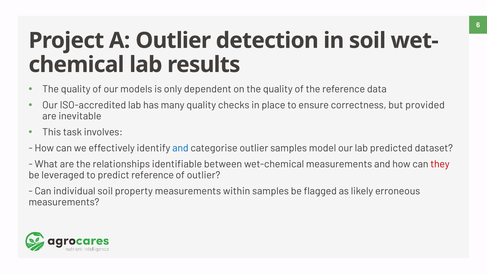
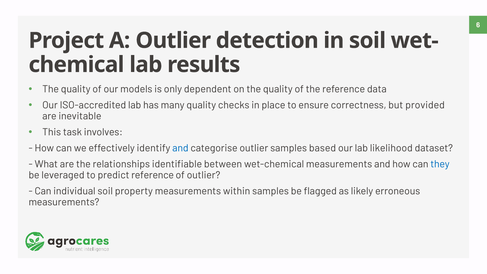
model: model -> based
predicted: predicted -> likelihood
they colour: red -> blue
